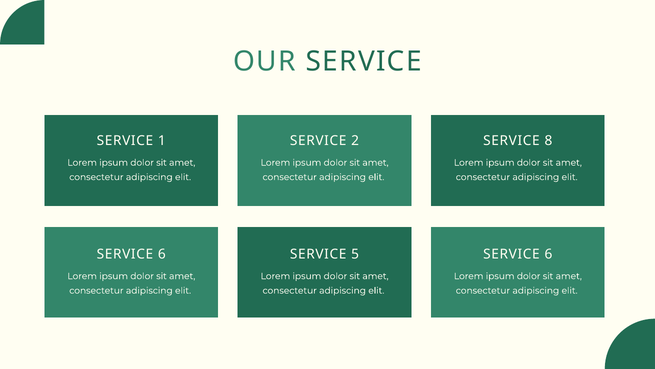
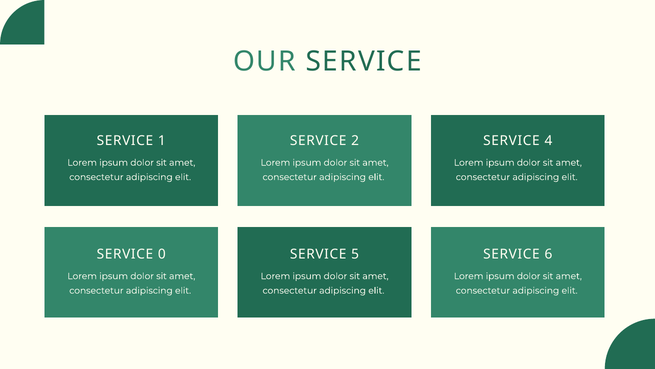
8: 8 -> 4
6 at (162, 254): 6 -> 0
